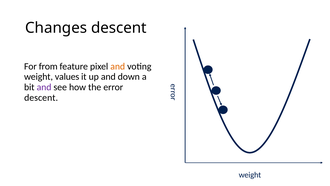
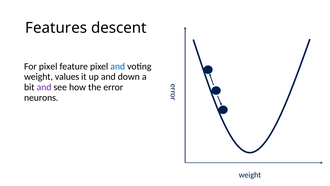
Changes: Changes -> Features
For from: from -> pixel
and at (118, 66) colour: orange -> blue
descent at (41, 97): descent -> neurons
